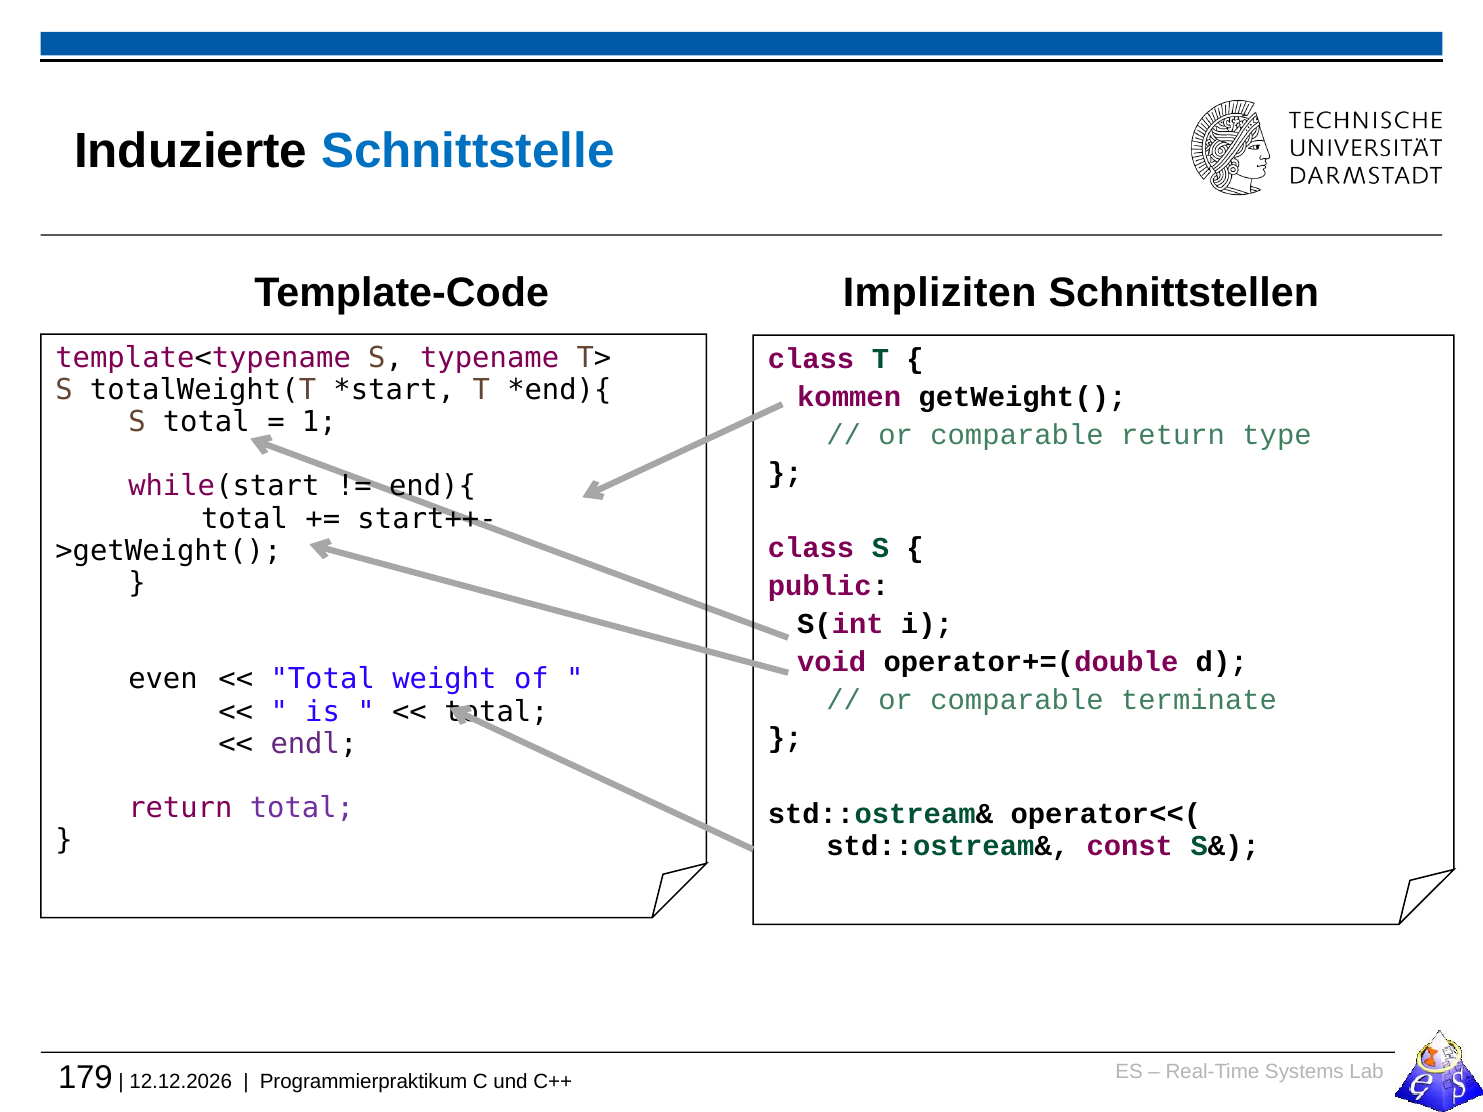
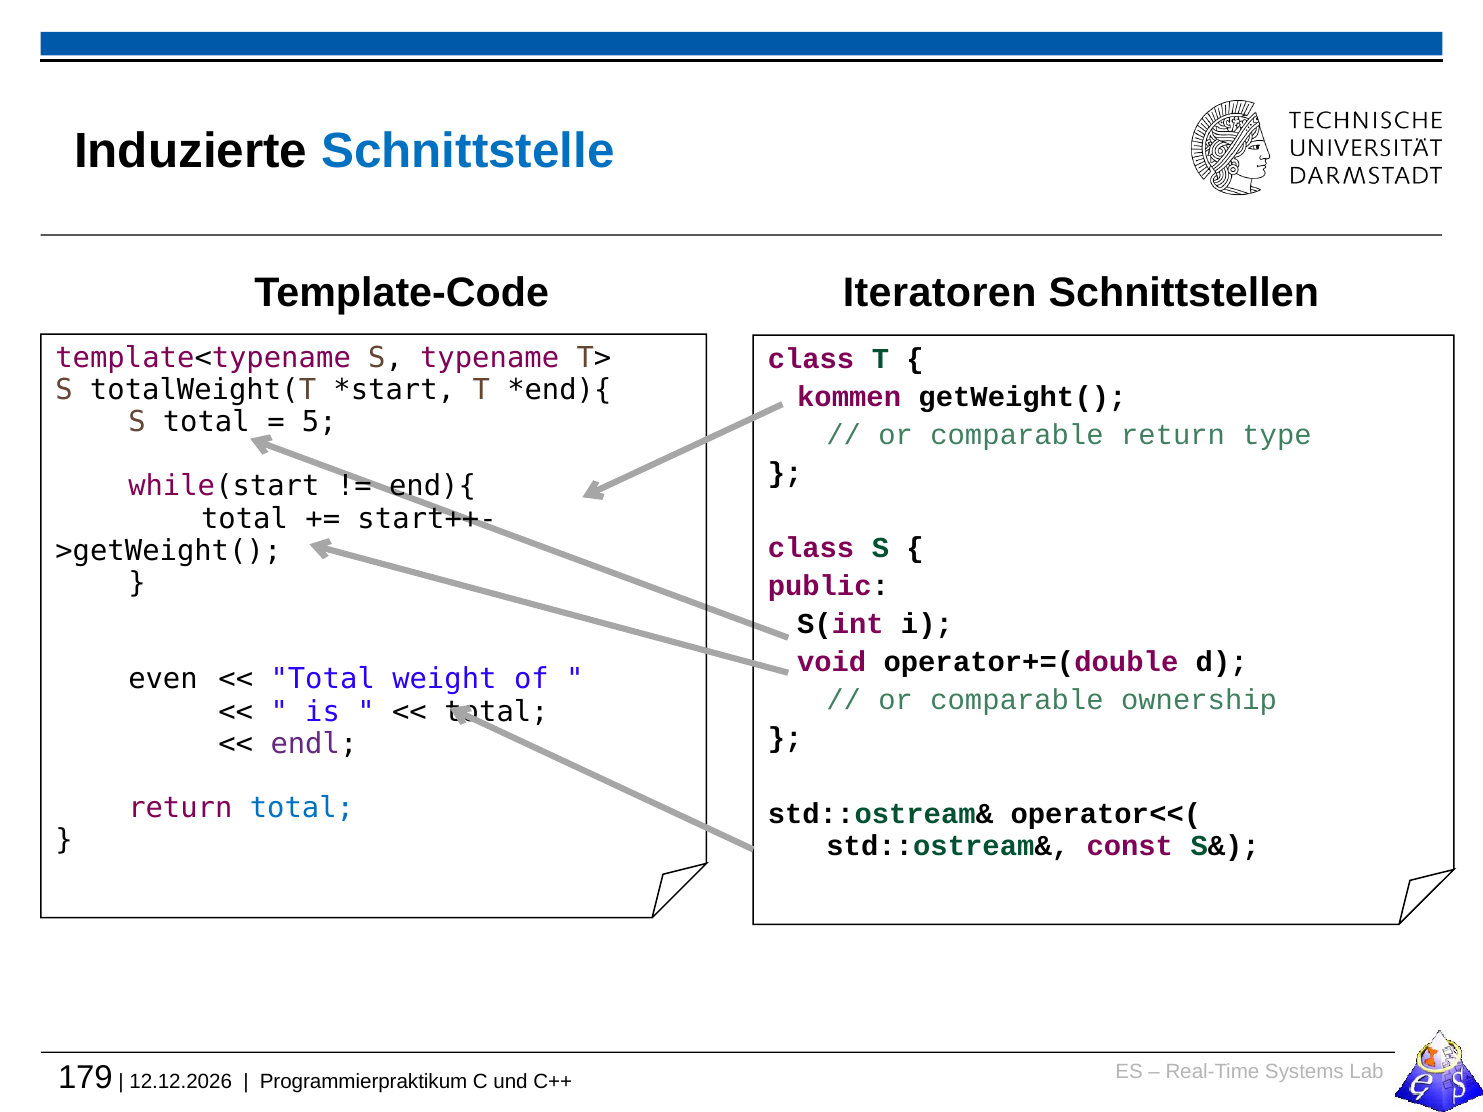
Impliziten: Impliziten -> Iteratoren
1: 1 -> 5
terminate: terminate -> ownership
total at (302, 808) colour: purple -> blue
